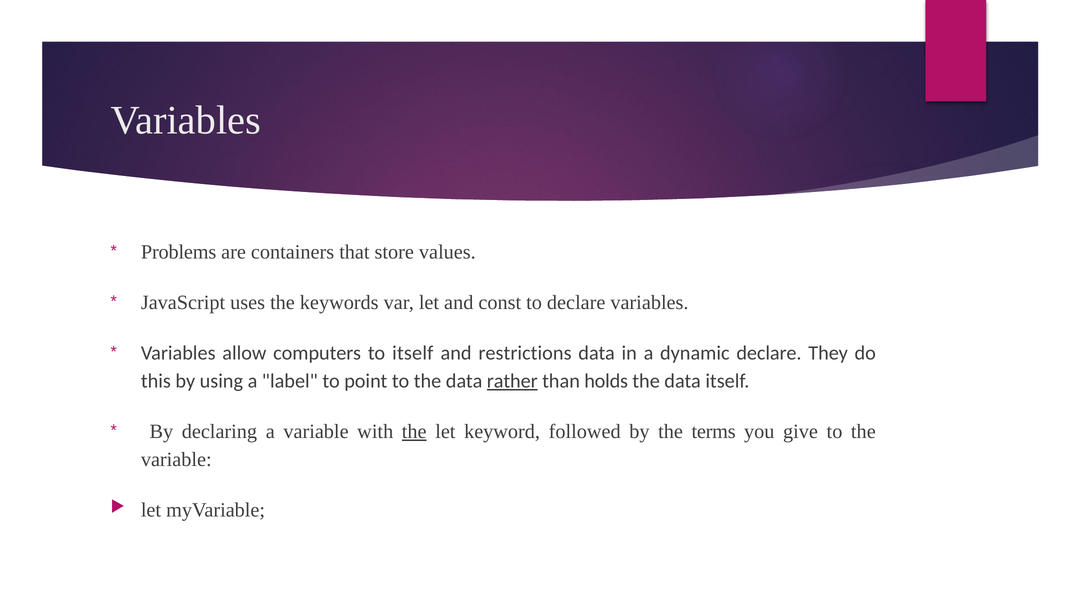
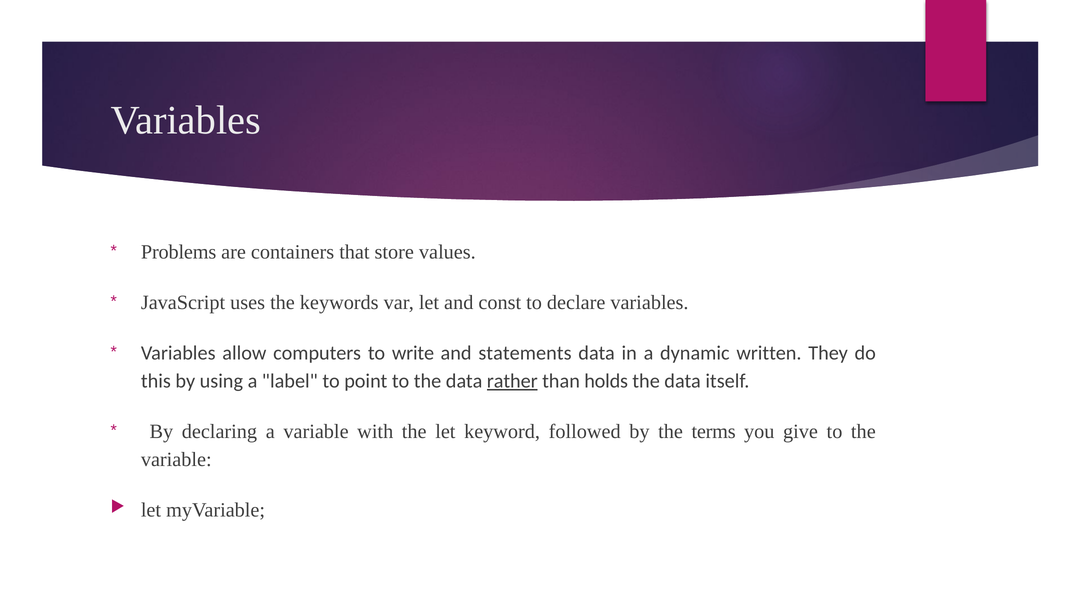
to itself: itself -> write
restrictions: restrictions -> statements
dynamic declare: declare -> written
the at (414, 432) underline: present -> none
